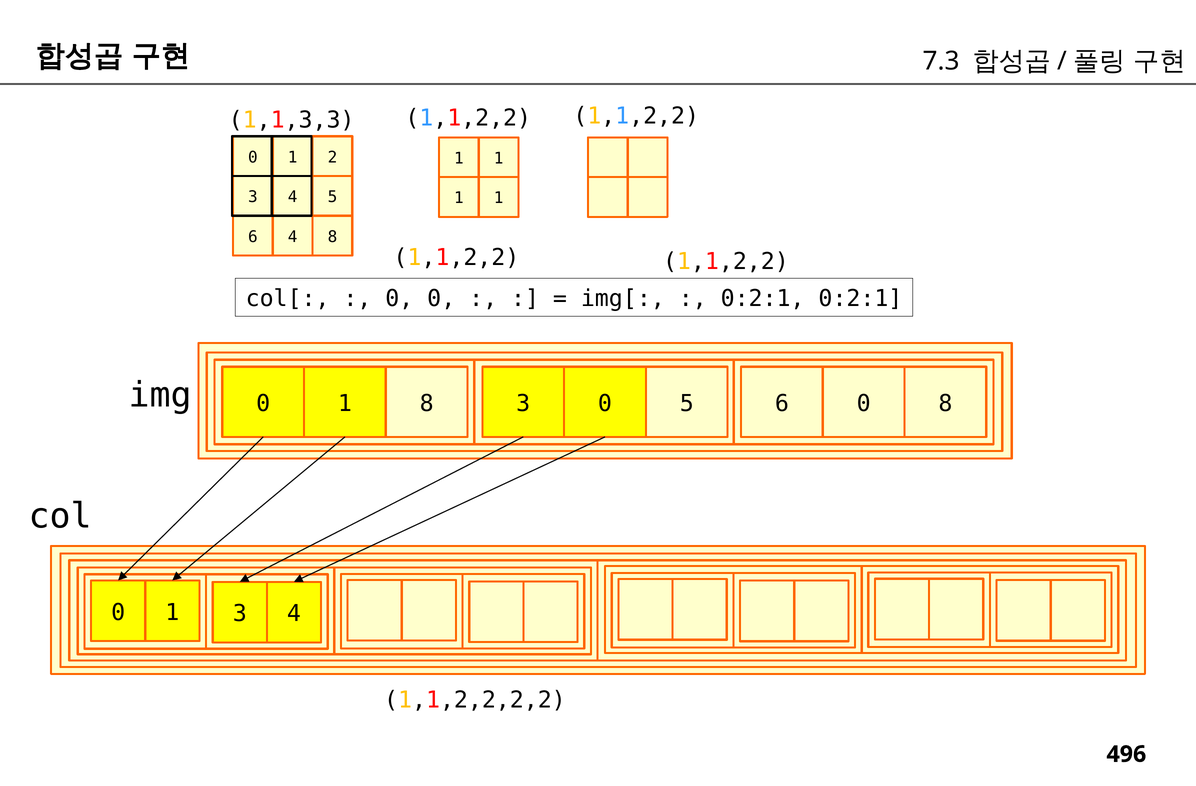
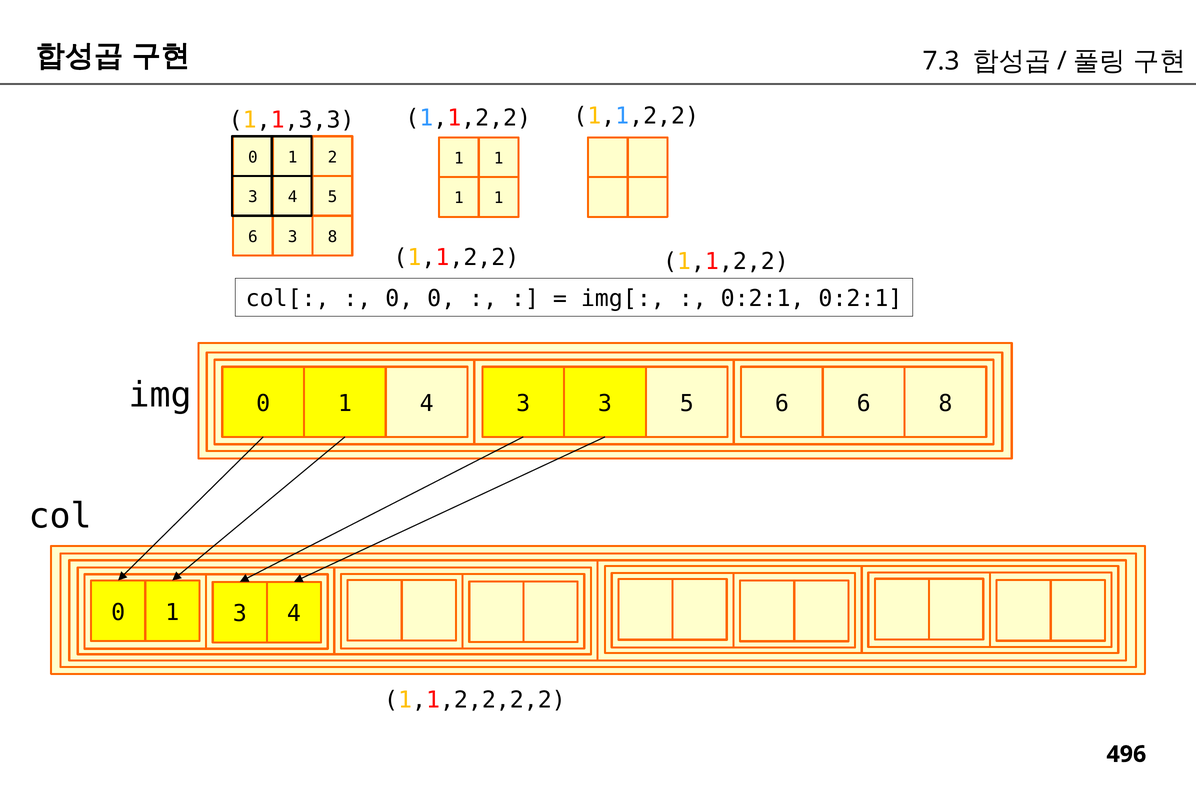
6 4: 4 -> 3
1 8: 8 -> 4
3 0: 0 -> 3
6 0: 0 -> 6
